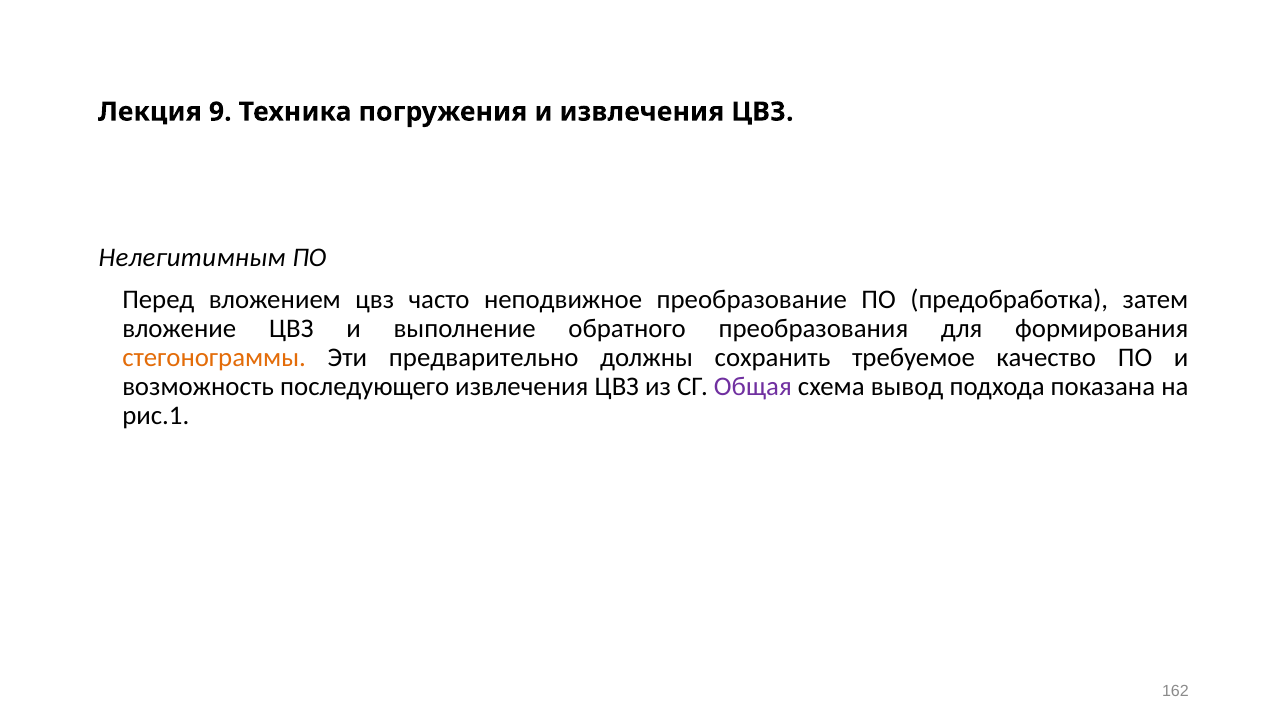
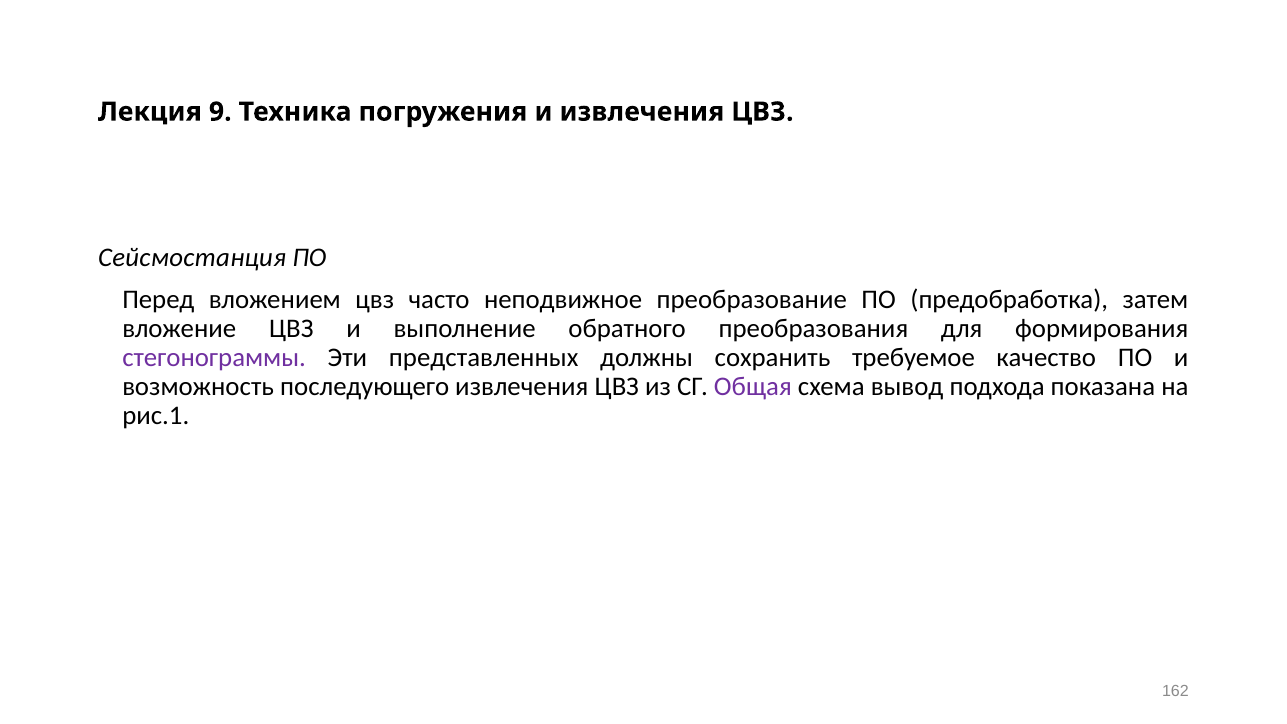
Нелегитимным: Нелегитимным -> Сейсмостанция
стегонограммы colour: orange -> purple
предварительно: предварительно -> представленных
